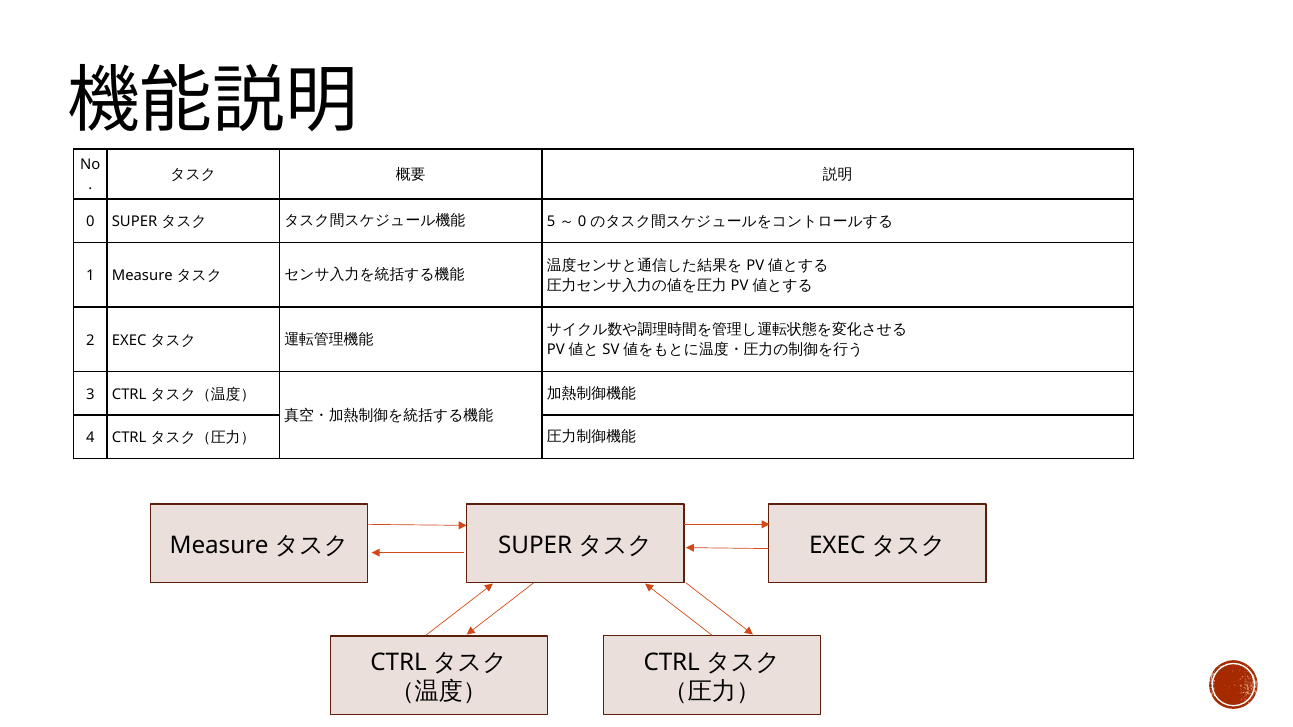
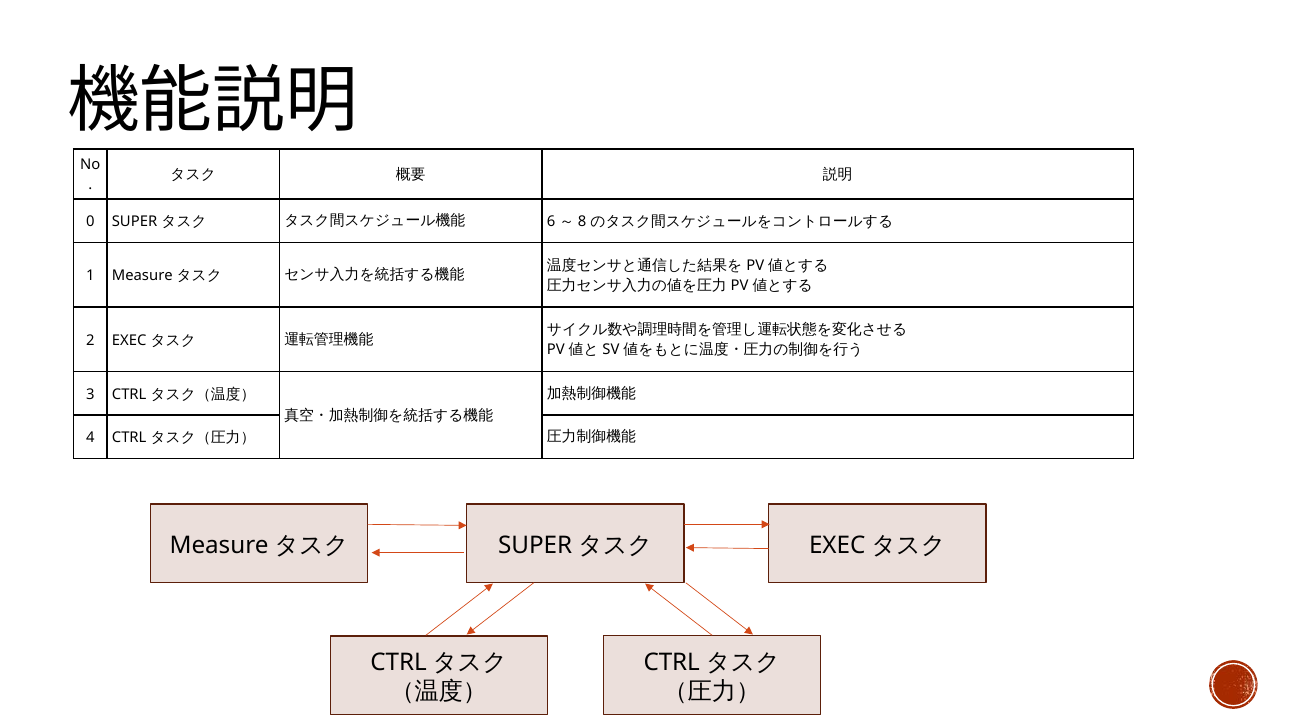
5: 5 -> 6
0 at (582, 222): 0 -> 8
